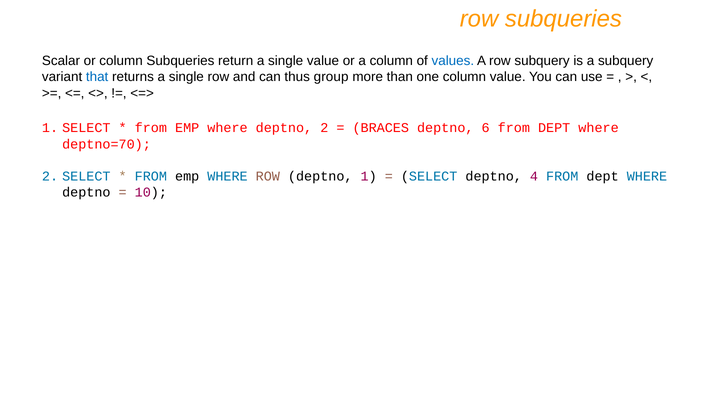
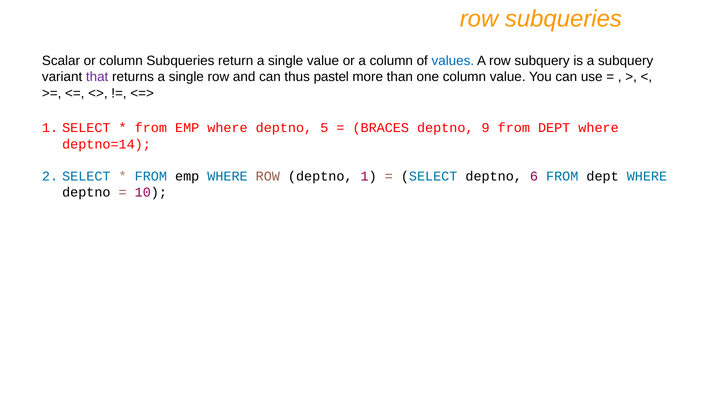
that colour: blue -> purple
group: group -> pastel
deptno 2: 2 -> 5
6: 6 -> 9
deptno=70: deptno=70 -> deptno=14
4: 4 -> 6
